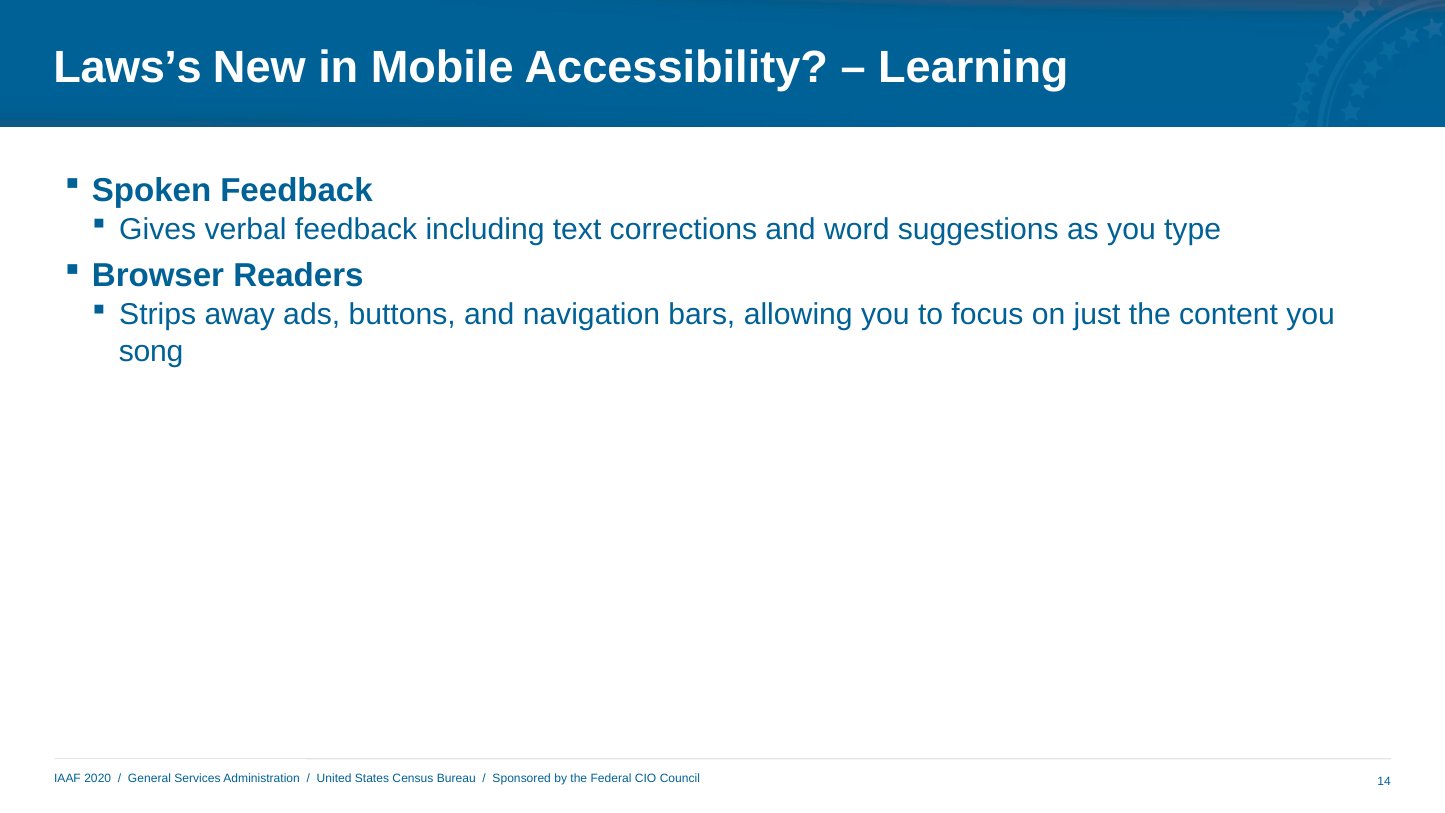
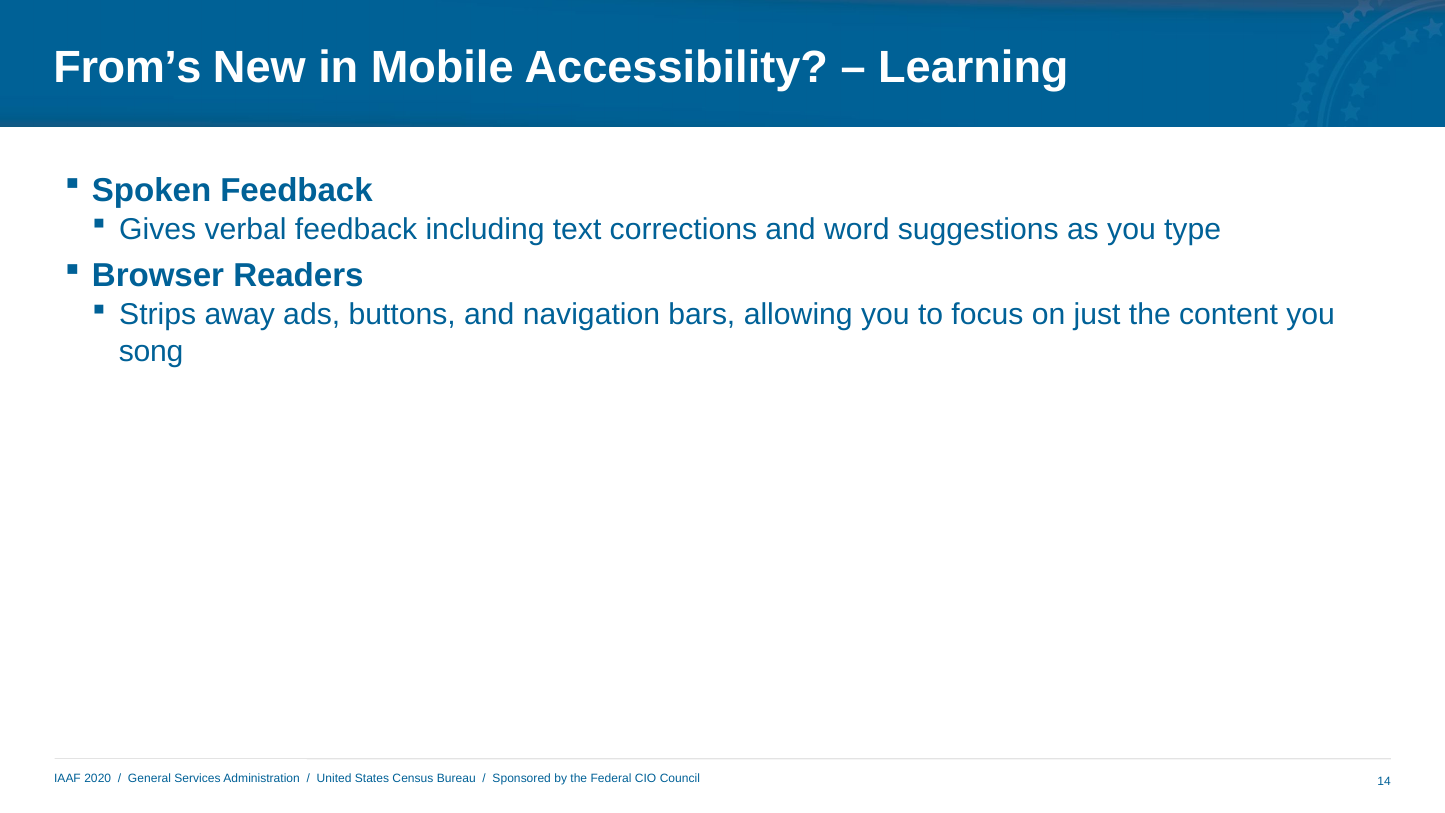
Laws’s: Laws’s -> From’s
